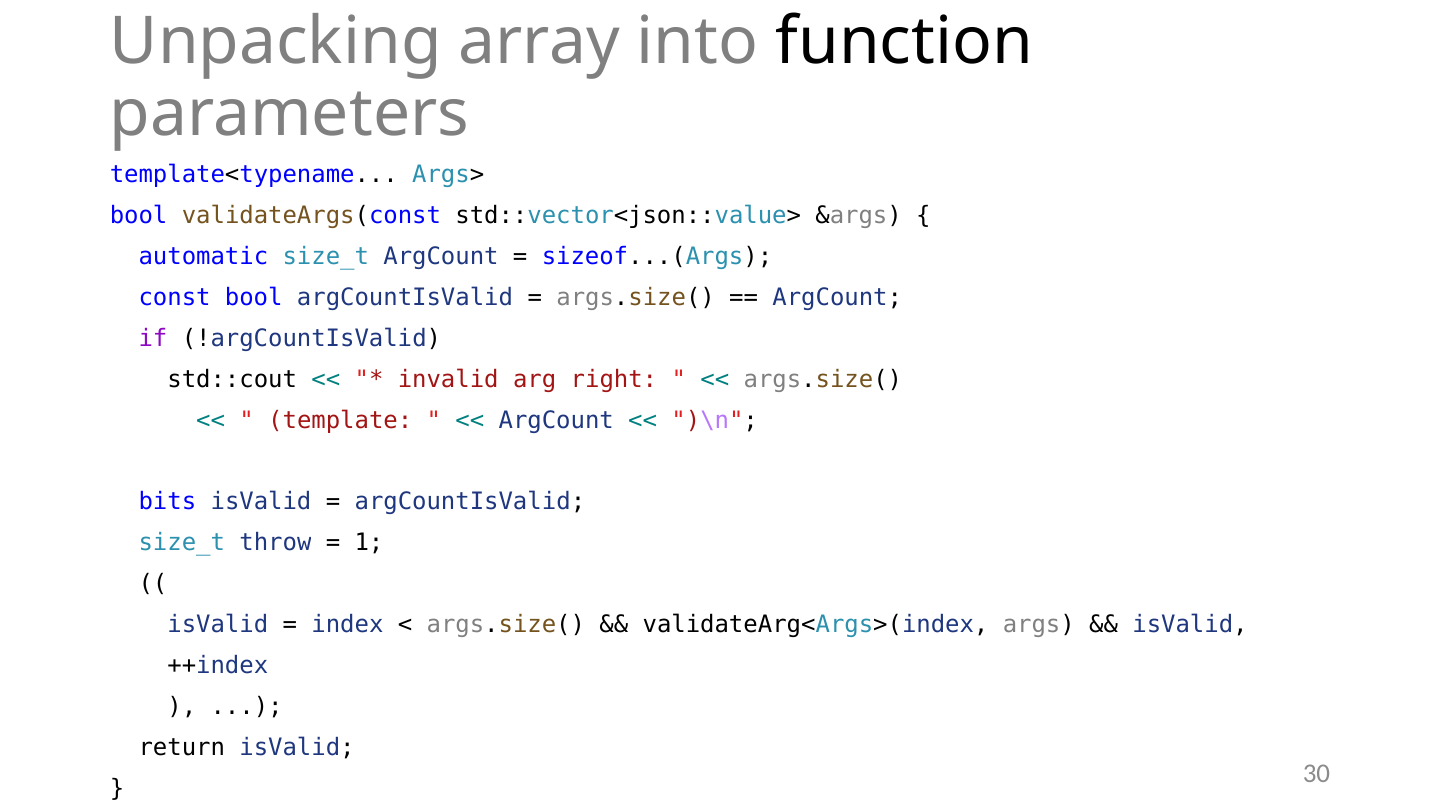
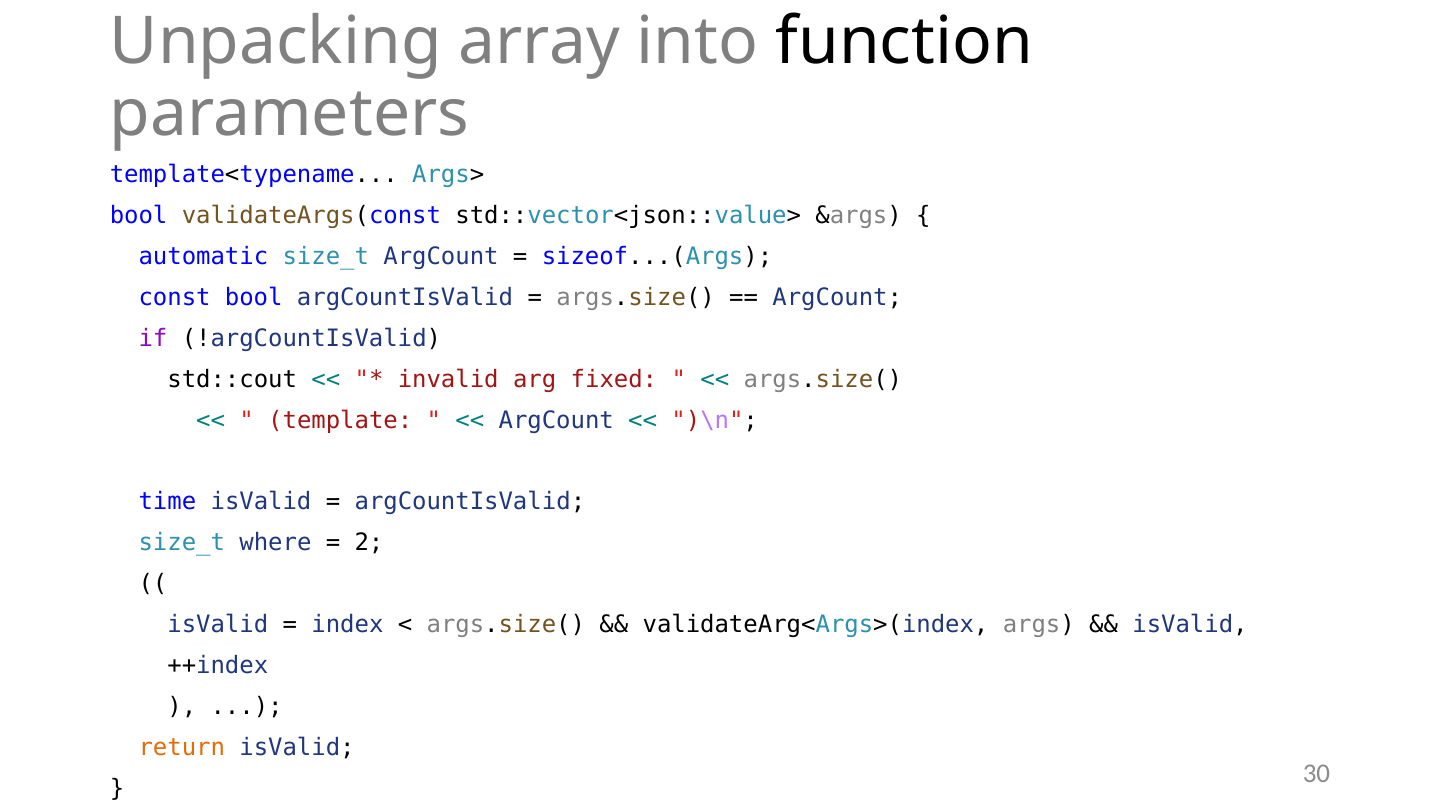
right: right -> fixed
bits: bits -> time
throw: throw -> where
1: 1 -> 2
return colour: black -> orange
